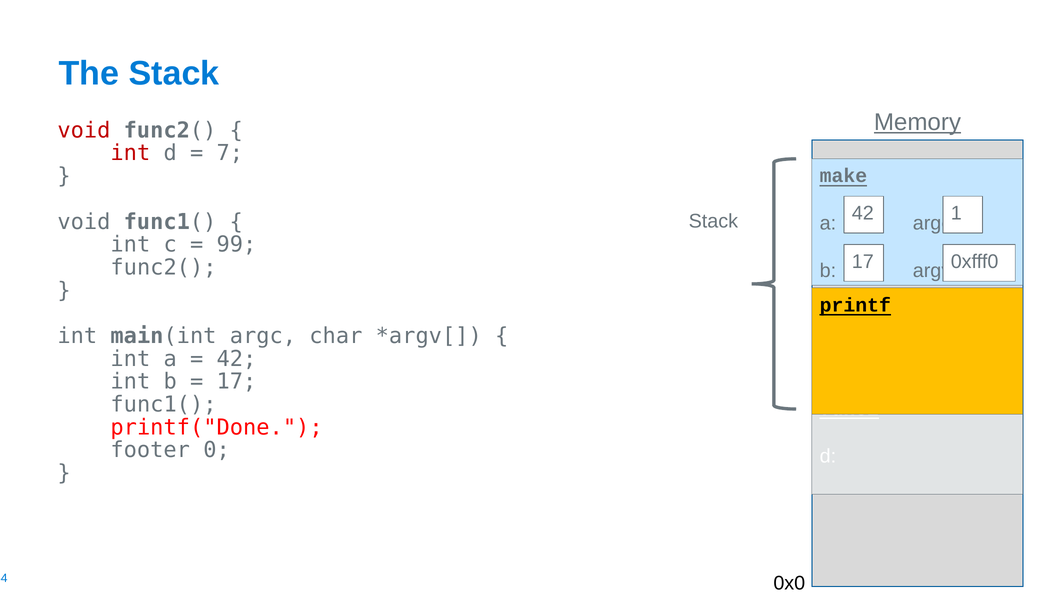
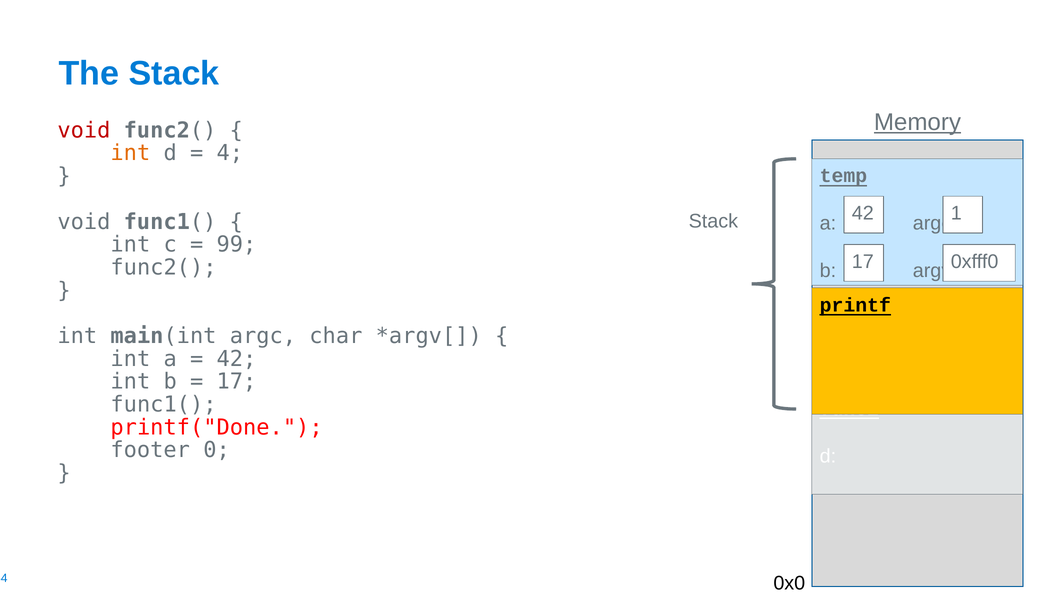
int at (130, 153) colour: red -> orange
7: 7 -> 4
make: make -> temp
